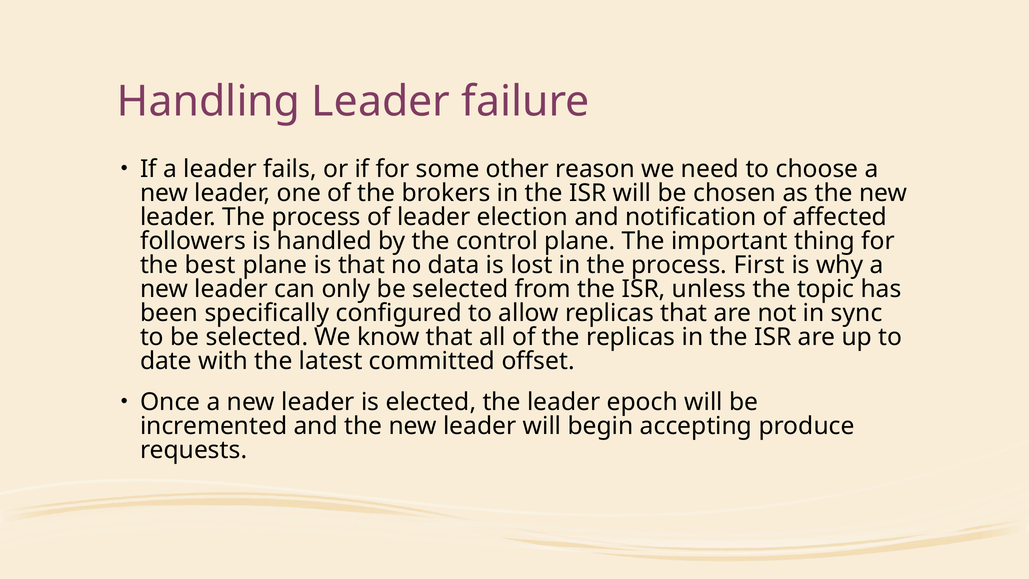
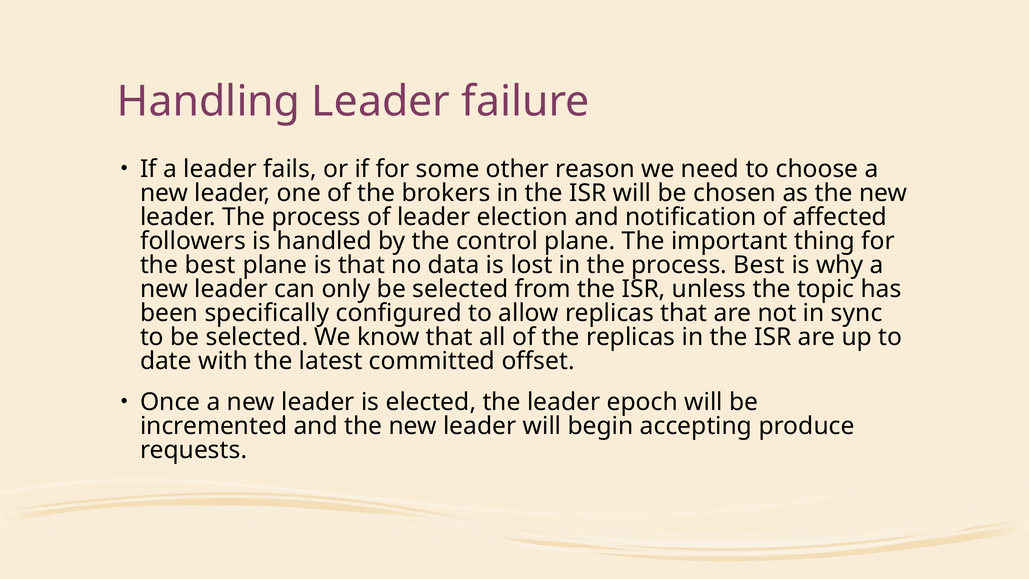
process First: First -> Best
